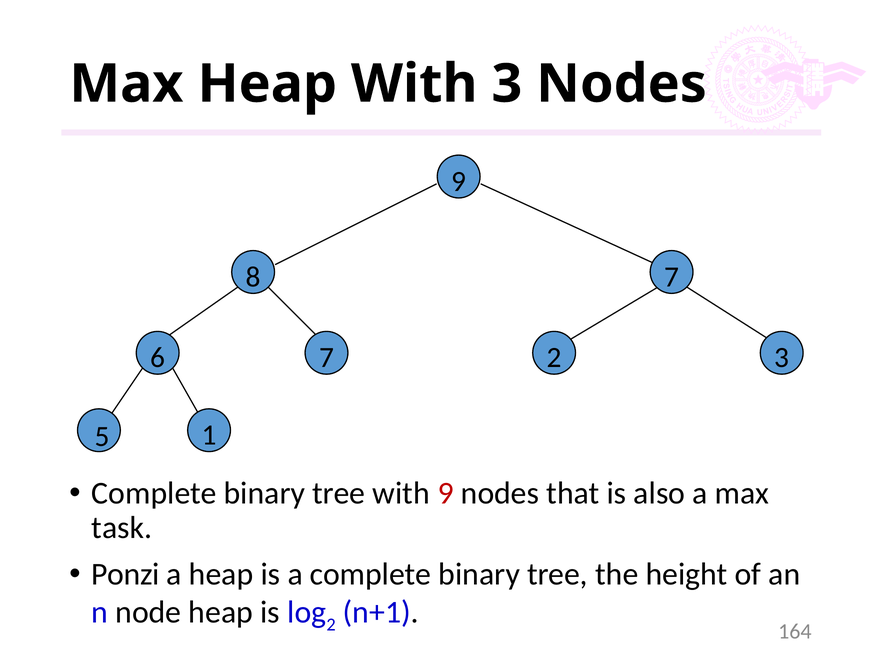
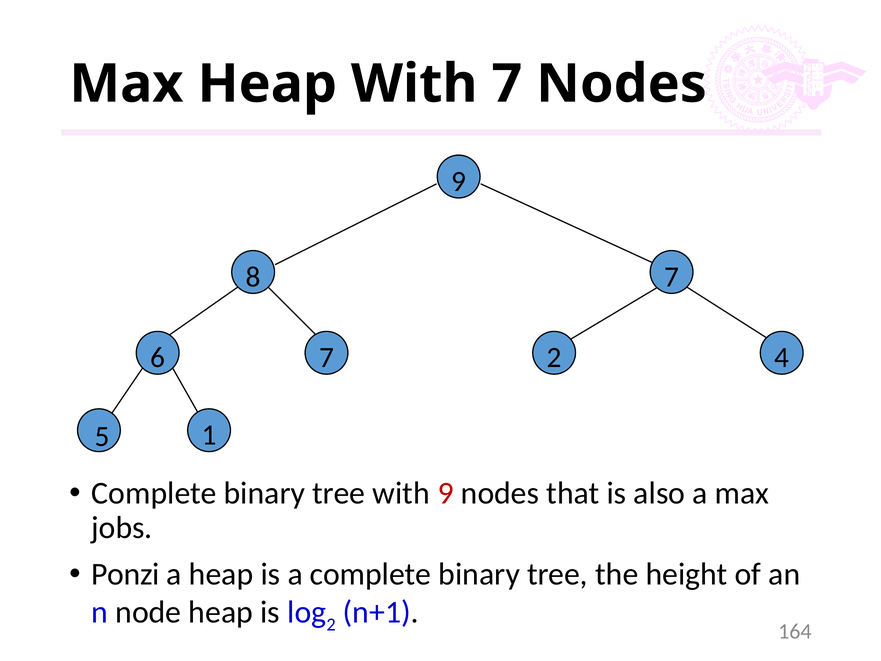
With 3: 3 -> 7
2 3: 3 -> 4
task: task -> jobs
